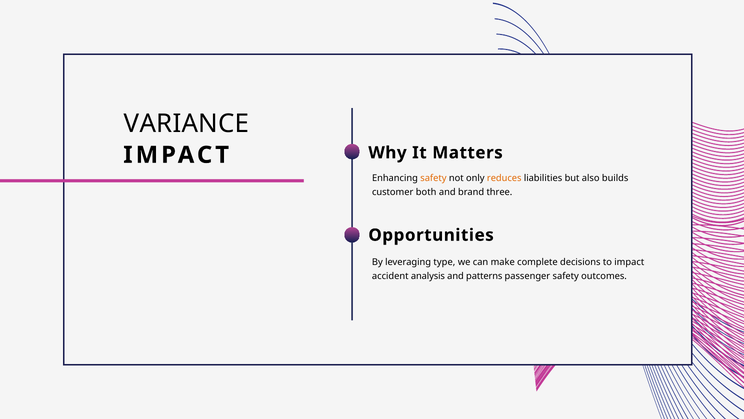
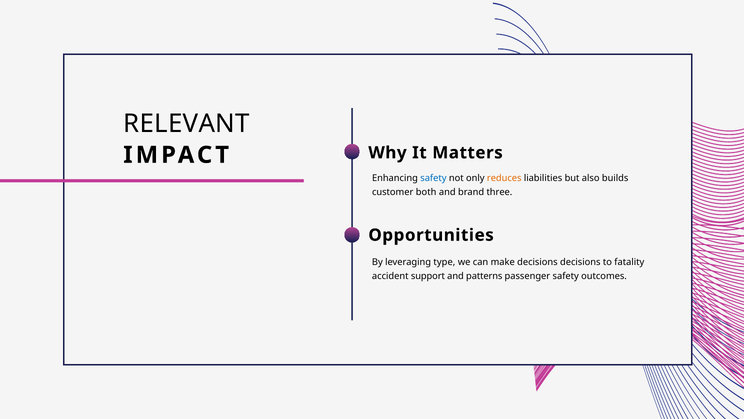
VARIANCE: VARIANCE -> RELEVANT
safety at (433, 178) colour: orange -> blue
make complete: complete -> decisions
to impact: impact -> fatality
analysis: analysis -> support
